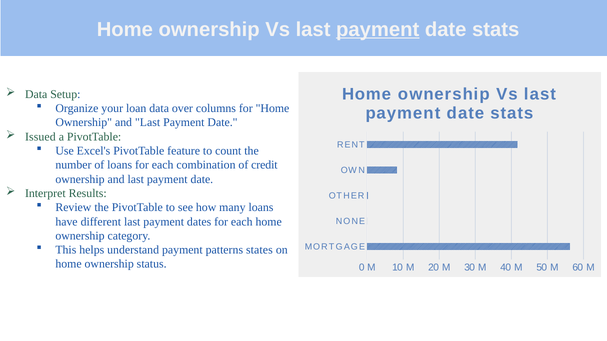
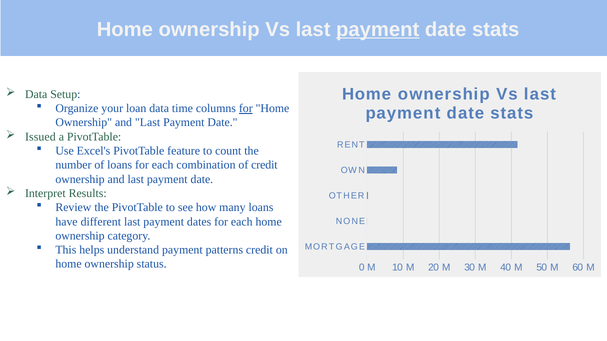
over: over -> time
for at (246, 109) underline: none -> present
patterns states: states -> credit
